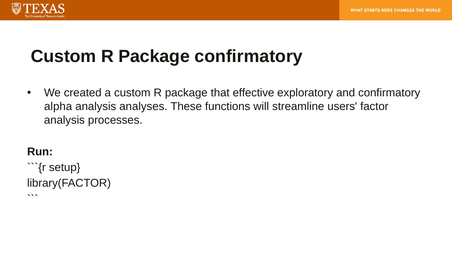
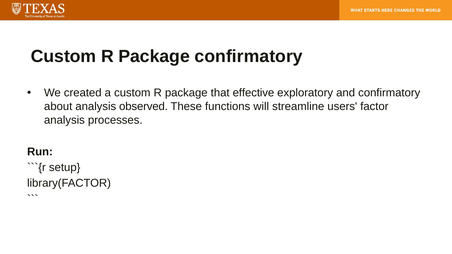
alpha: alpha -> about
analyses: analyses -> observed
